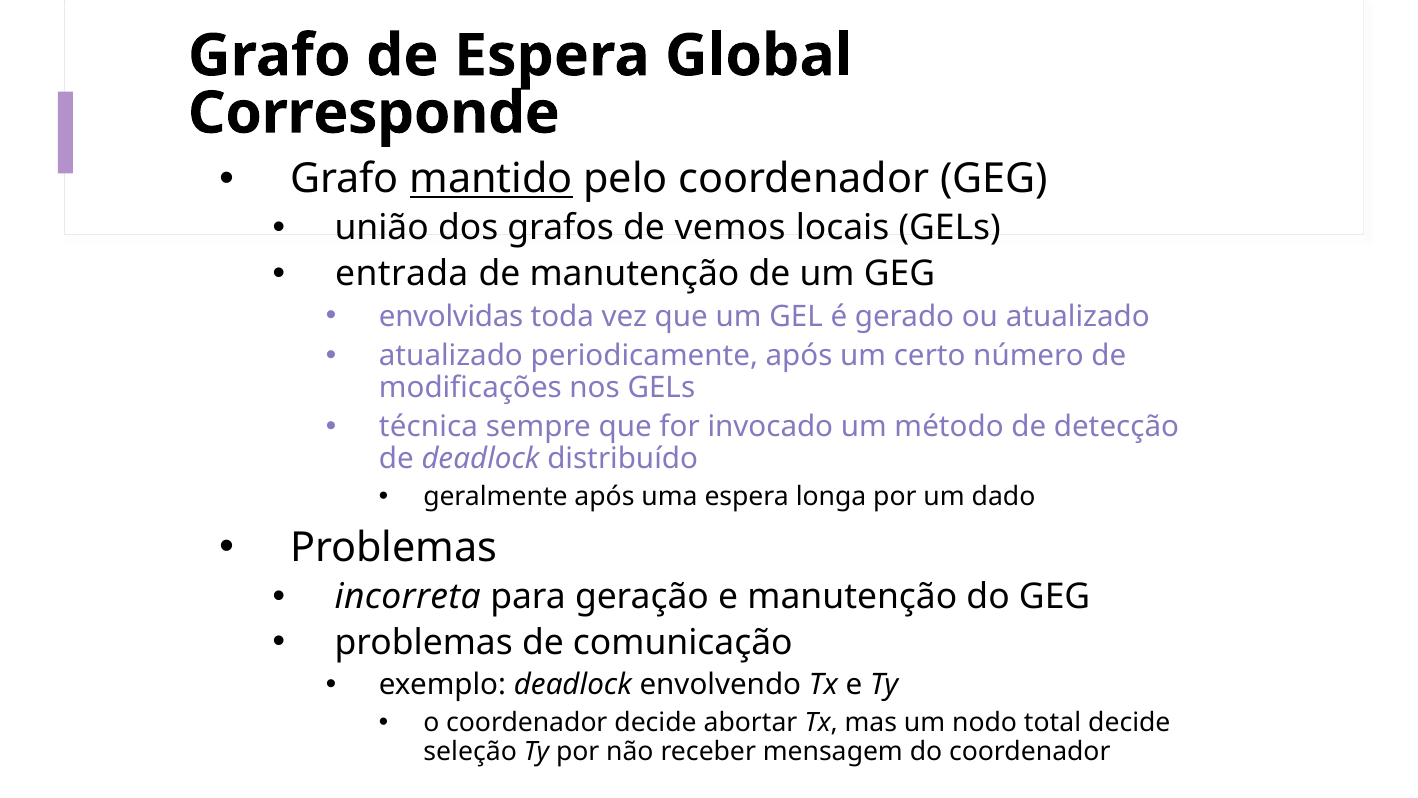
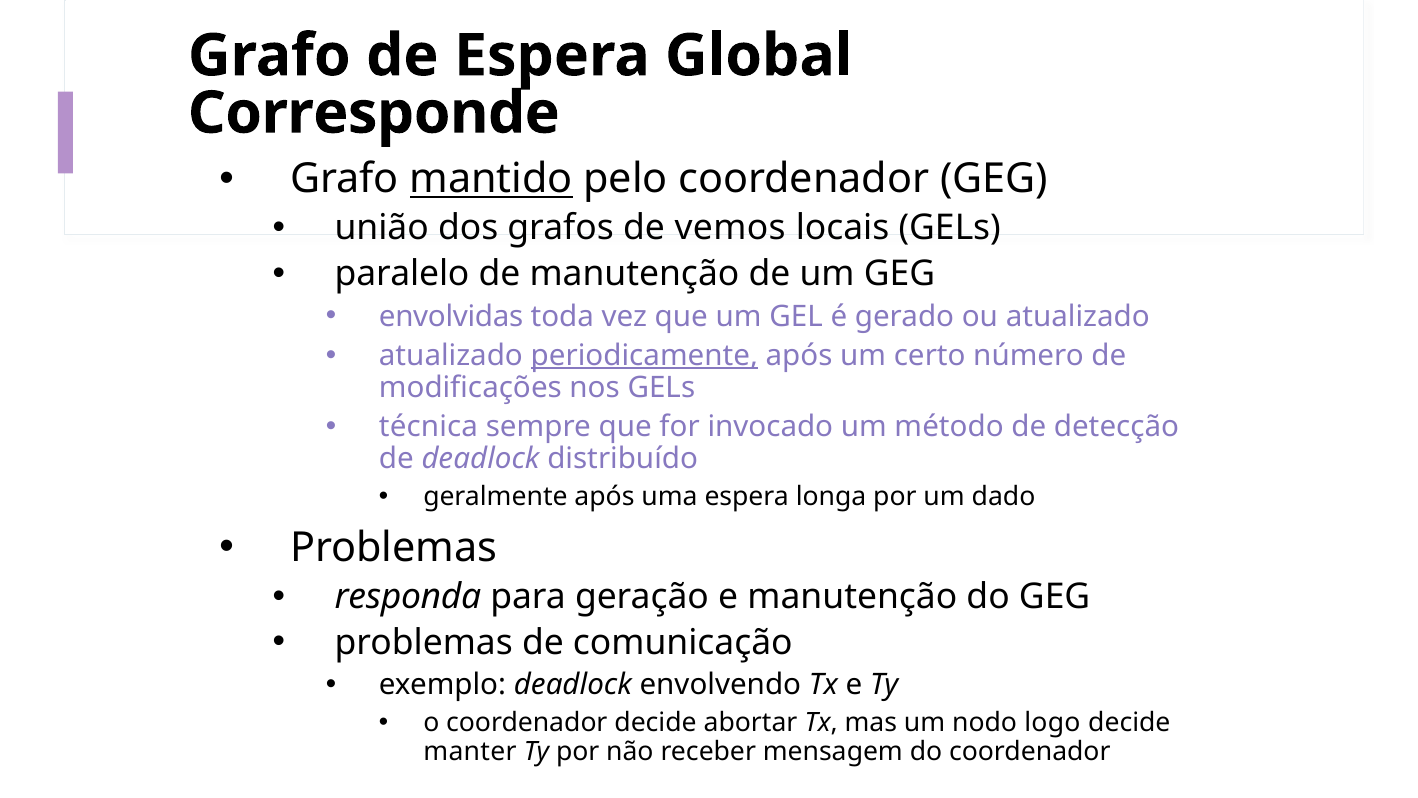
entrada: entrada -> paralelo
periodicamente underline: none -> present
incorreta: incorreta -> responda
total: total -> logo
seleção: seleção -> manter
